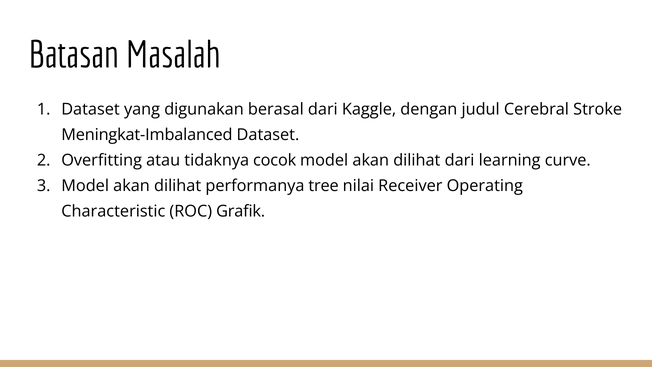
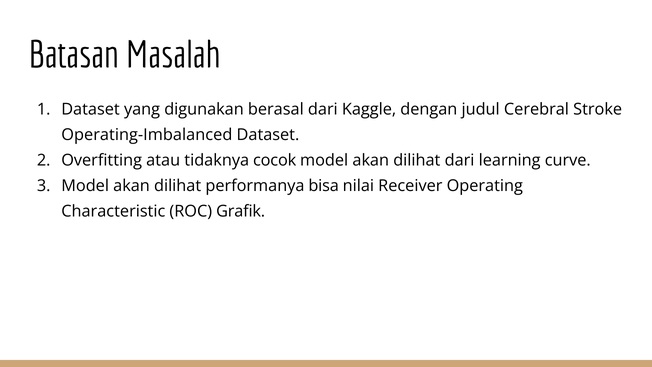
Meningkat-Imbalanced: Meningkat-Imbalanced -> Operating-Imbalanced
tree: tree -> bisa
